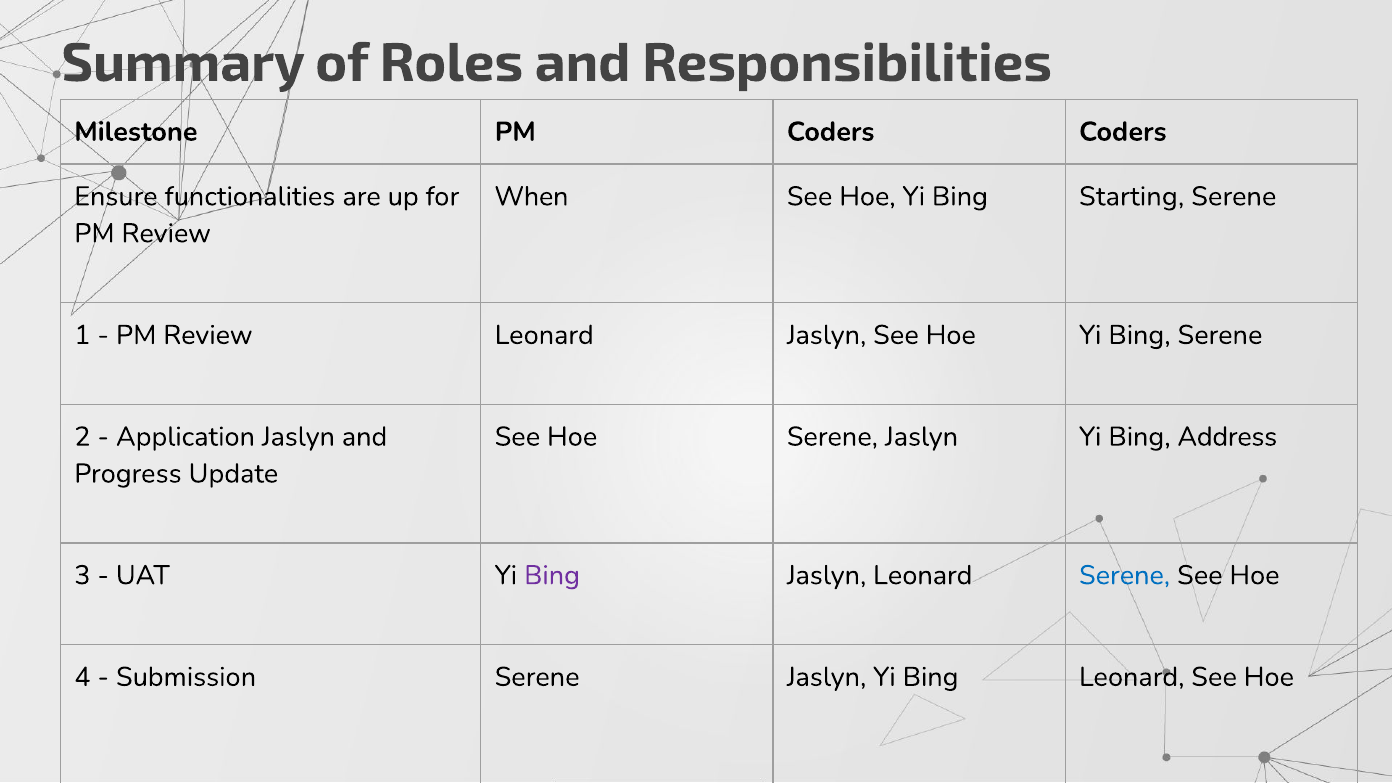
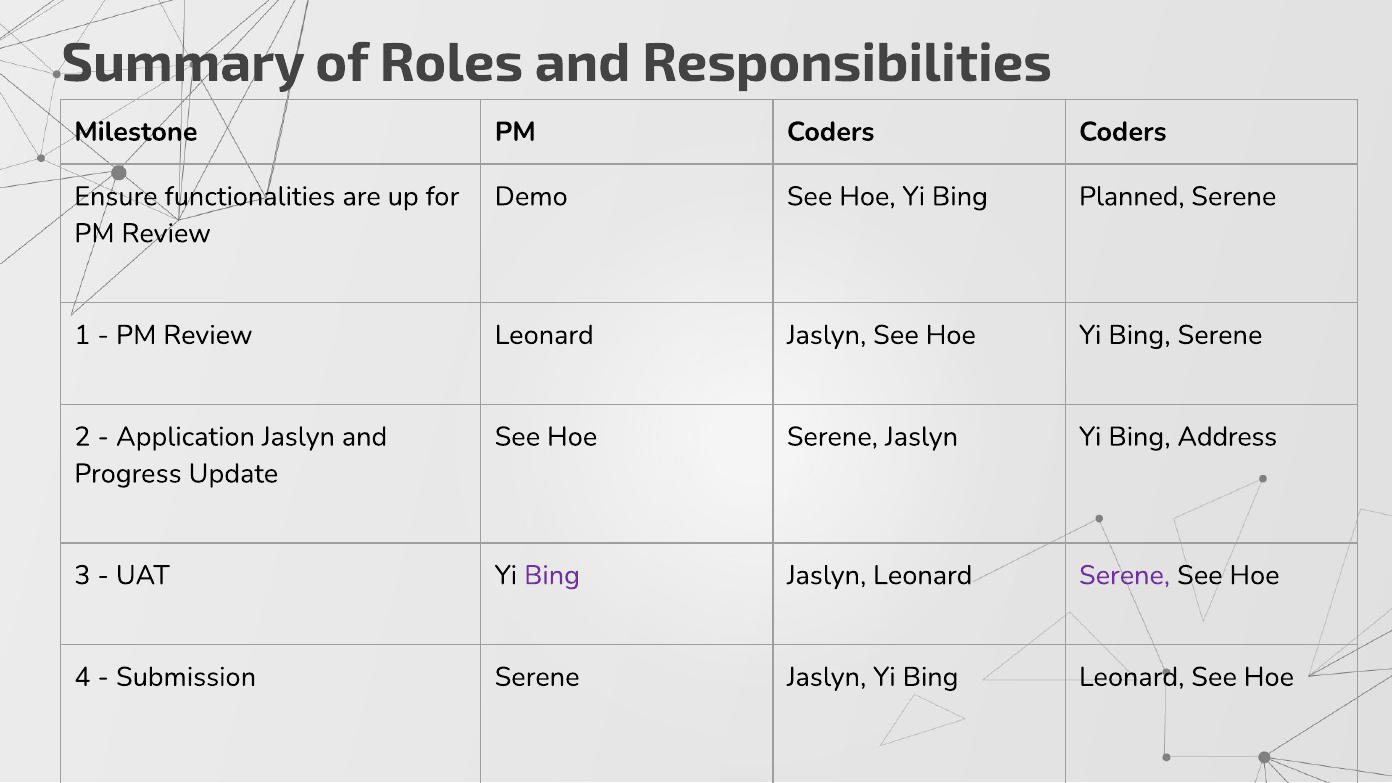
When: When -> Demo
Starting: Starting -> Planned
Serene at (1125, 575) colour: blue -> purple
